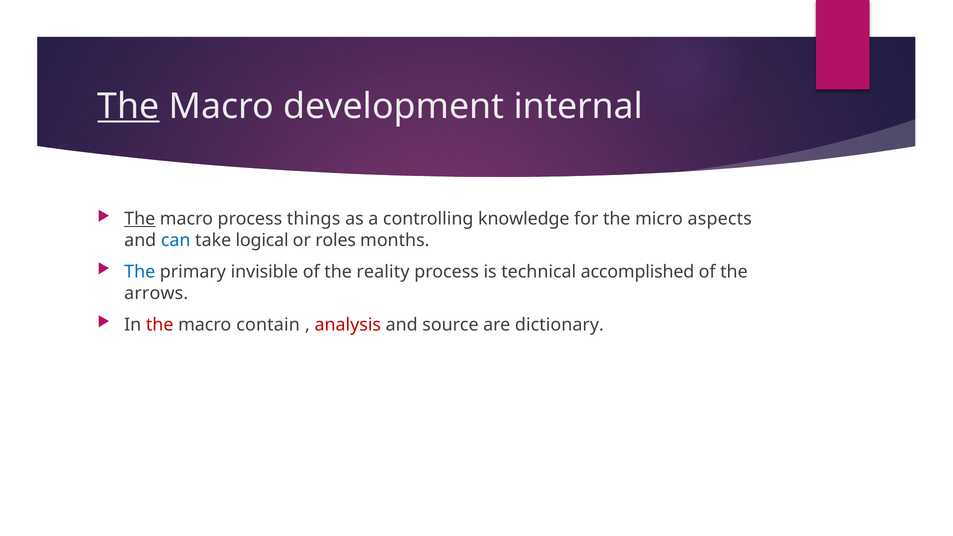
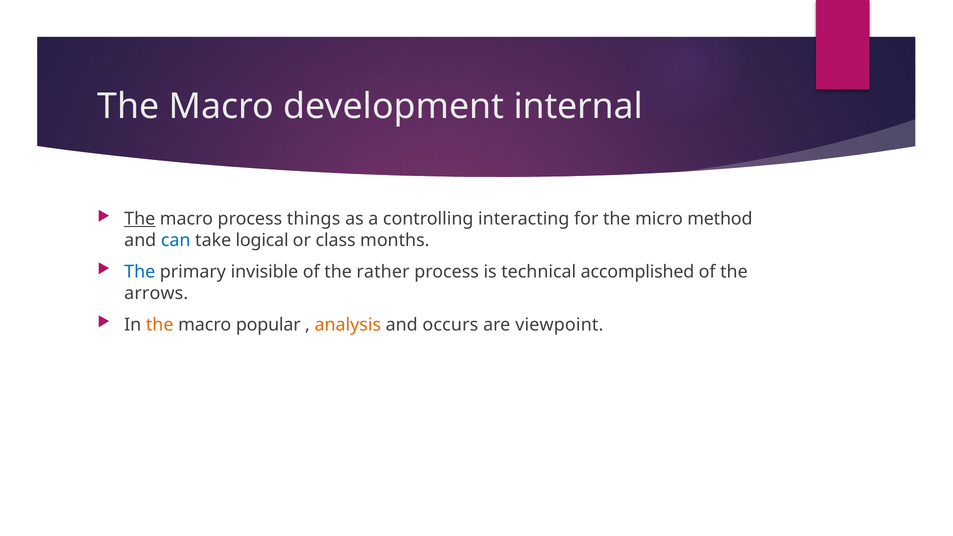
The at (128, 106) underline: present -> none
knowledge: knowledge -> interacting
aspects: aspects -> method
roles: roles -> class
reality: reality -> rather
the at (160, 325) colour: red -> orange
contain: contain -> popular
analysis colour: red -> orange
source: source -> occurs
dictionary: dictionary -> viewpoint
